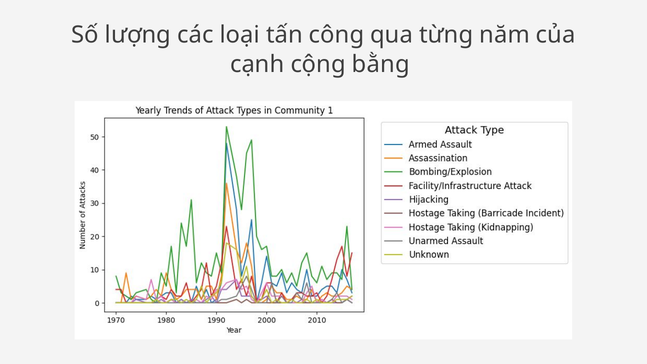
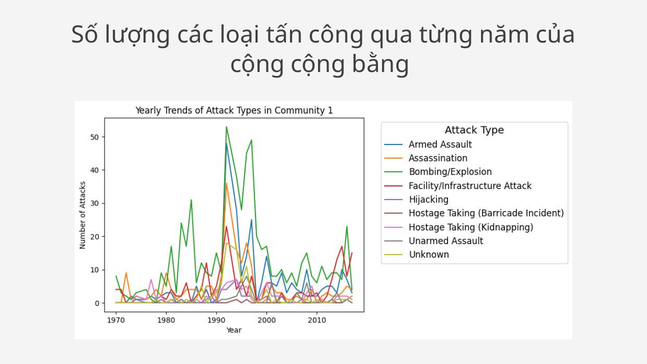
cạnh at (257, 64): cạnh -> cộng
